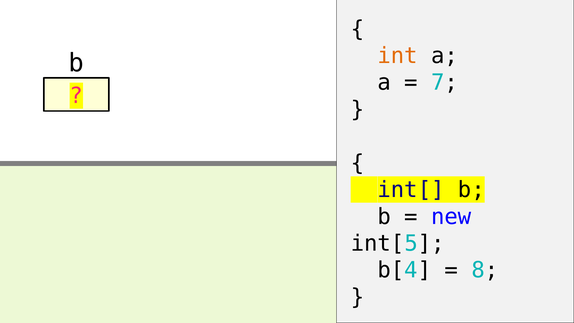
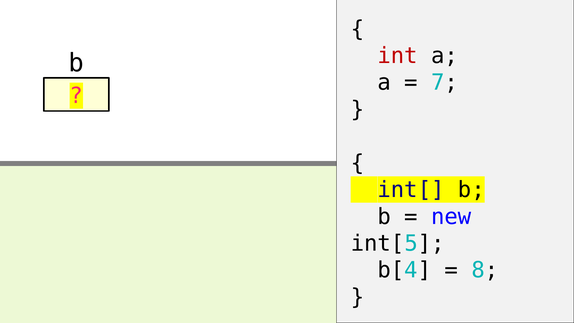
int colour: orange -> red
